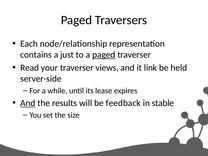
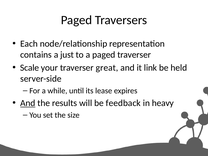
paged at (104, 55) underline: present -> none
Read: Read -> Scale
views: views -> great
stable: stable -> heavy
